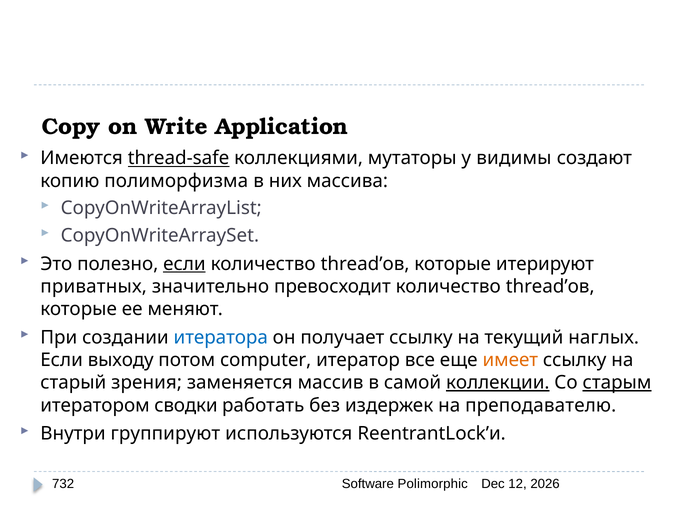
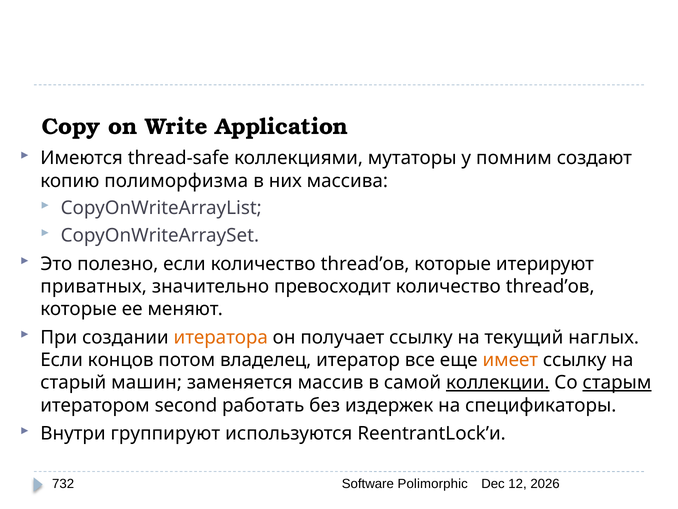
thread-safe underline: present -> none
видимы: видимы -> помним
если at (184, 264) underline: present -> none
итератора colour: blue -> orange
выходу: выходу -> концов
computer: computer -> владелец
зрения: зрения -> машин
сводки: сводки -> second
преподавателю: преподавателю -> спецификаторы
